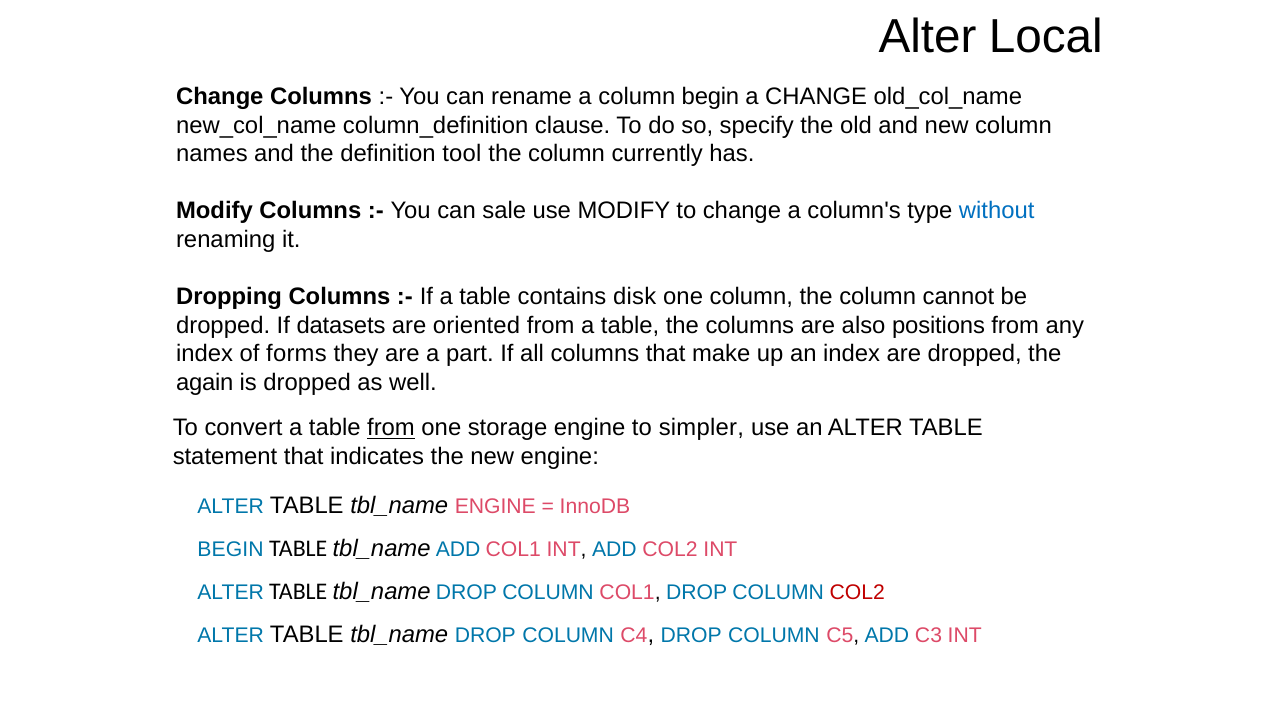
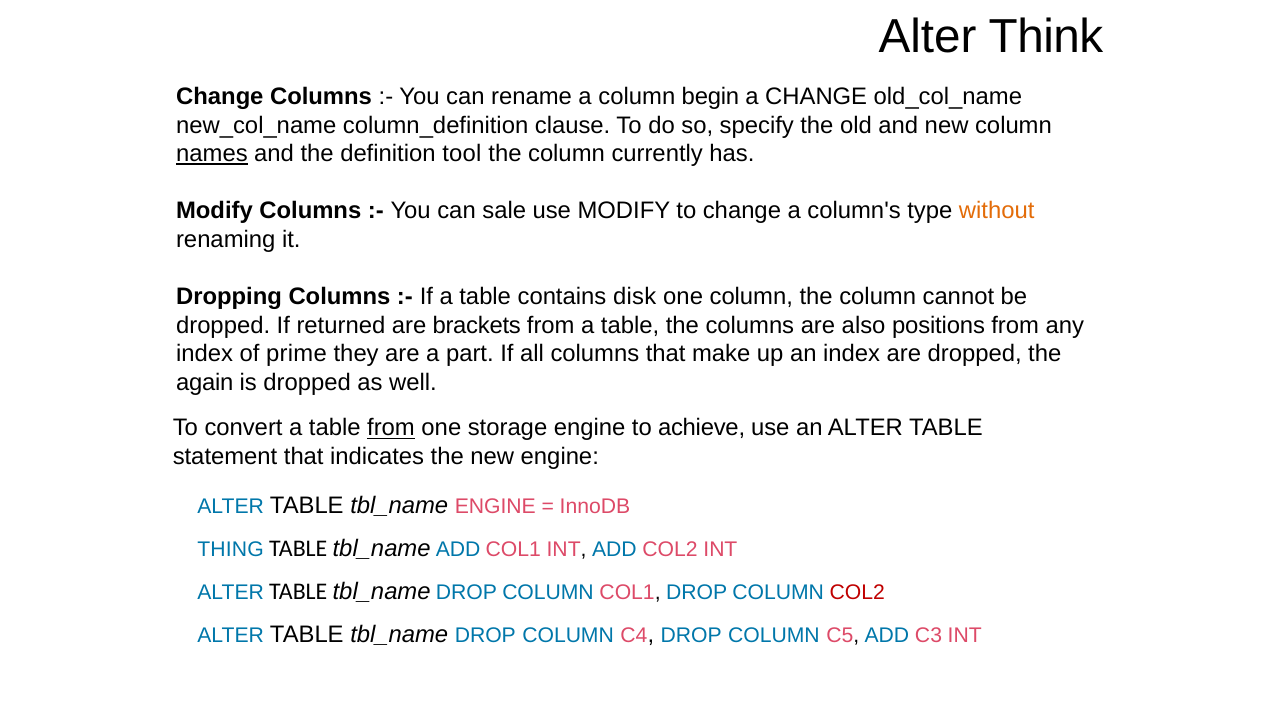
Local: Local -> Think
names underline: none -> present
without colour: blue -> orange
datasets: datasets -> returned
oriented: oriented -> brackets
forms: forms -> prime
simpler: simpler -> achieve
BEGIN at (231, 550): BEGIN -> THING
